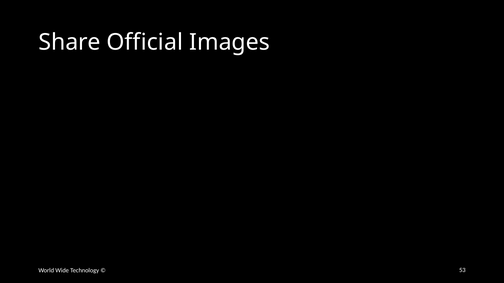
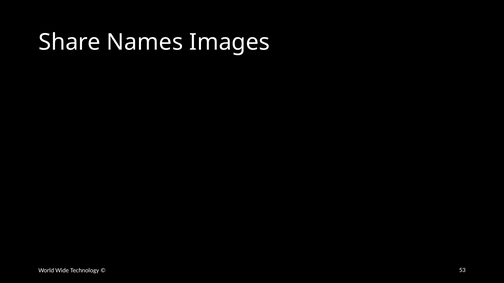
Official: Official -> Names
